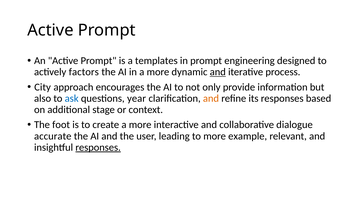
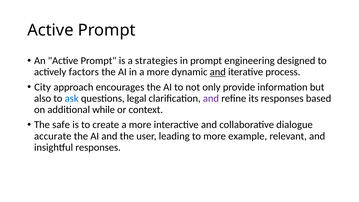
templates: templates -> strategies
year: year -> legal
and at (211, 98) colour: orange -> purple
stage: stage -> while
foot: foot -> safe
responses at (98, 147) underline: present -> none
